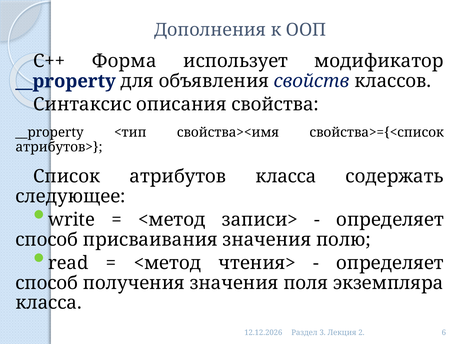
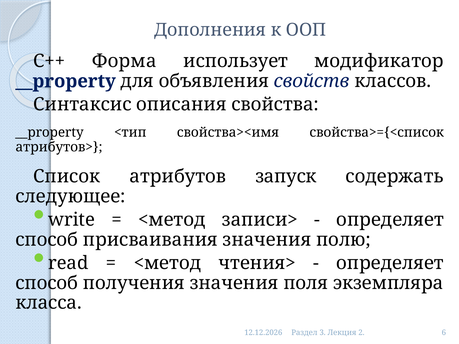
атрибутов класса: класса -> запуск
